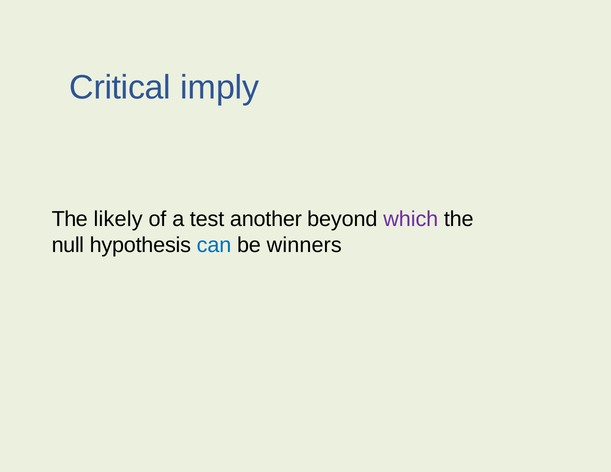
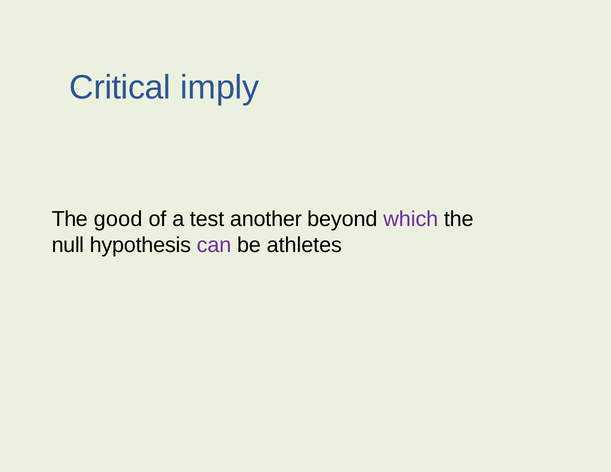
likely: likely -> good
can colour: blue -> purple
winners: winners -> athletes
